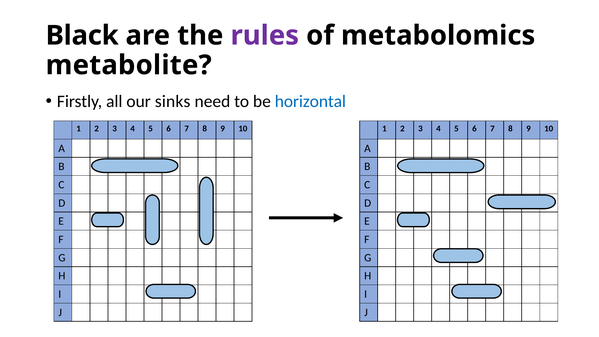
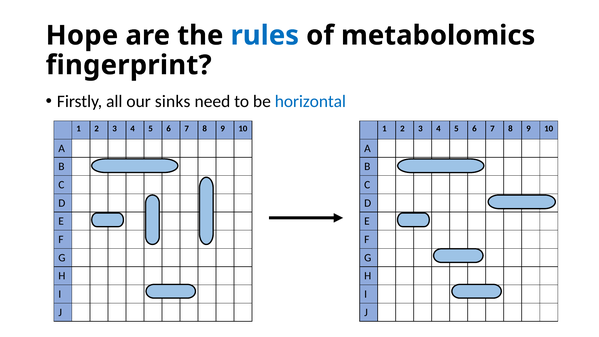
Black: Black -> Hope
rules colour: purple -> blue
metabolite: metabolite -> fingerprint
